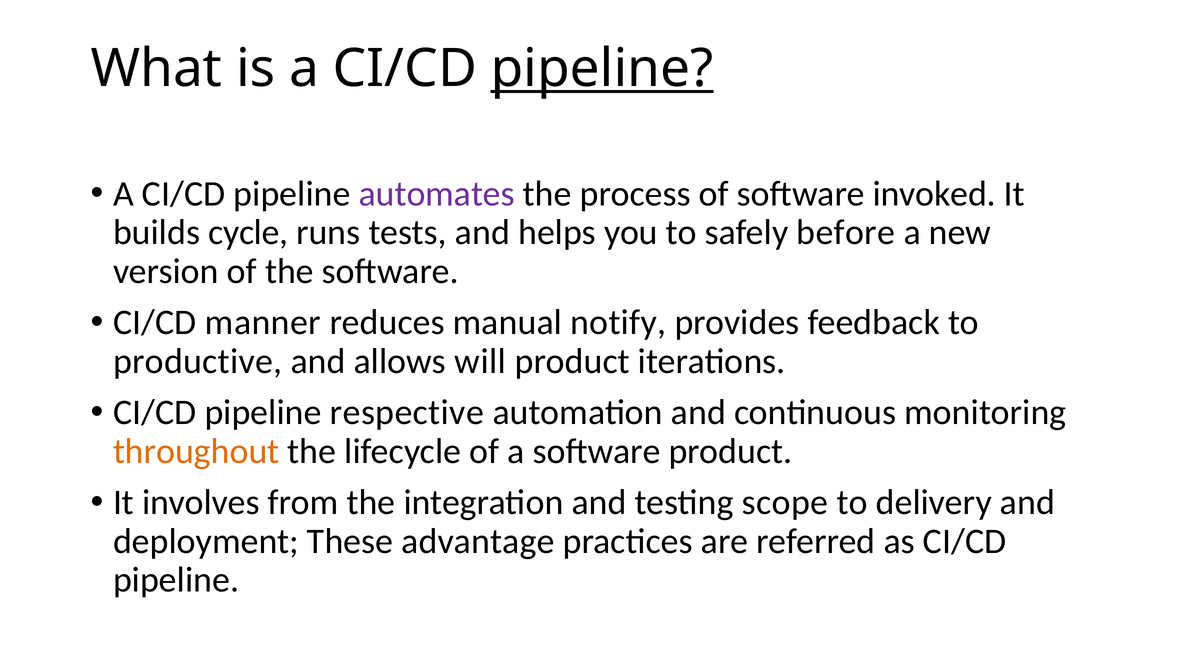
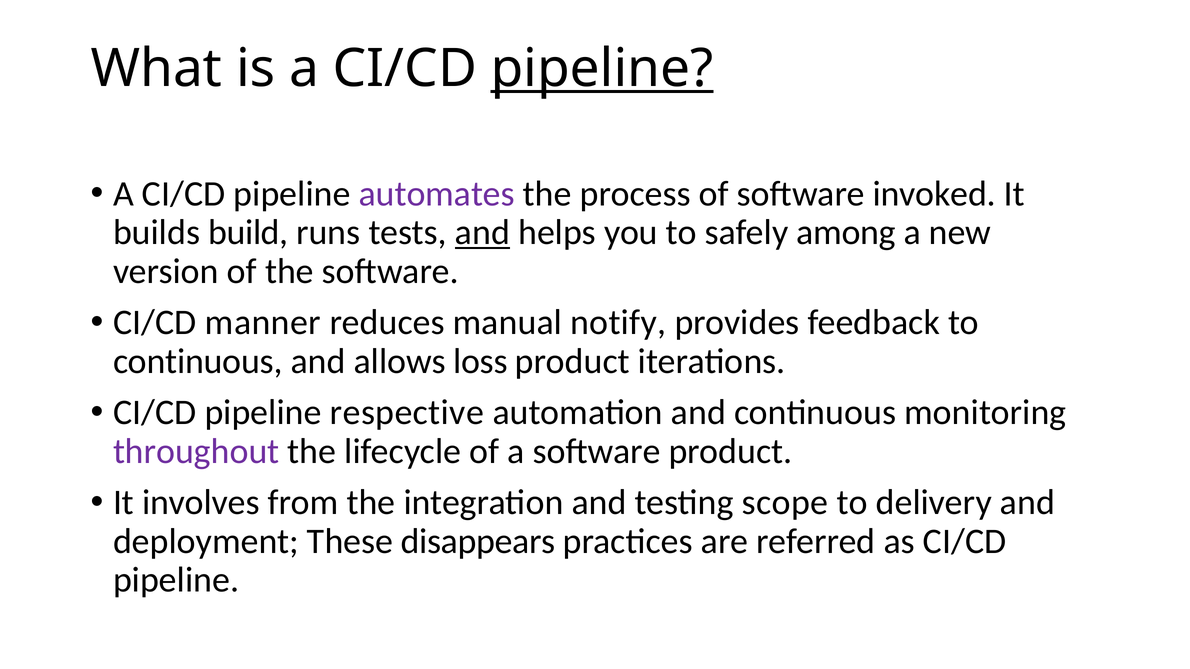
cycle: cycle -> build
and at (482, 233) underline: none -> present
before: before -> among
productive at (198, 362): productive -> continuous
will: will -> loss
throughout colour: orange -> purple
advantage: advantage -> disappears
